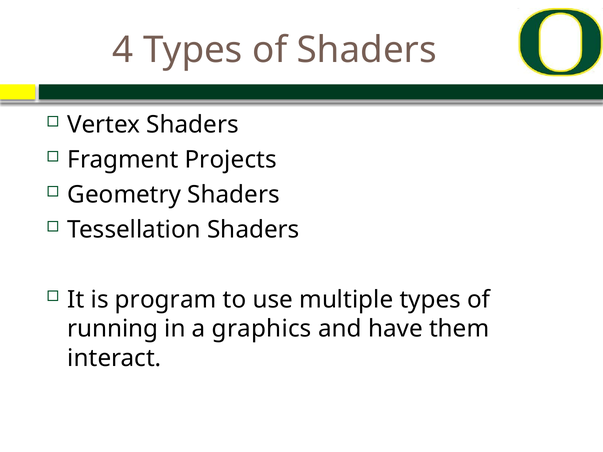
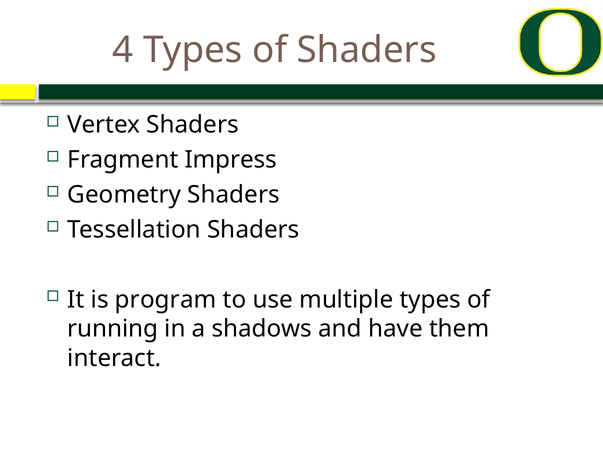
Projects: Projects -> Impress
graphics: graphics -> shadows
